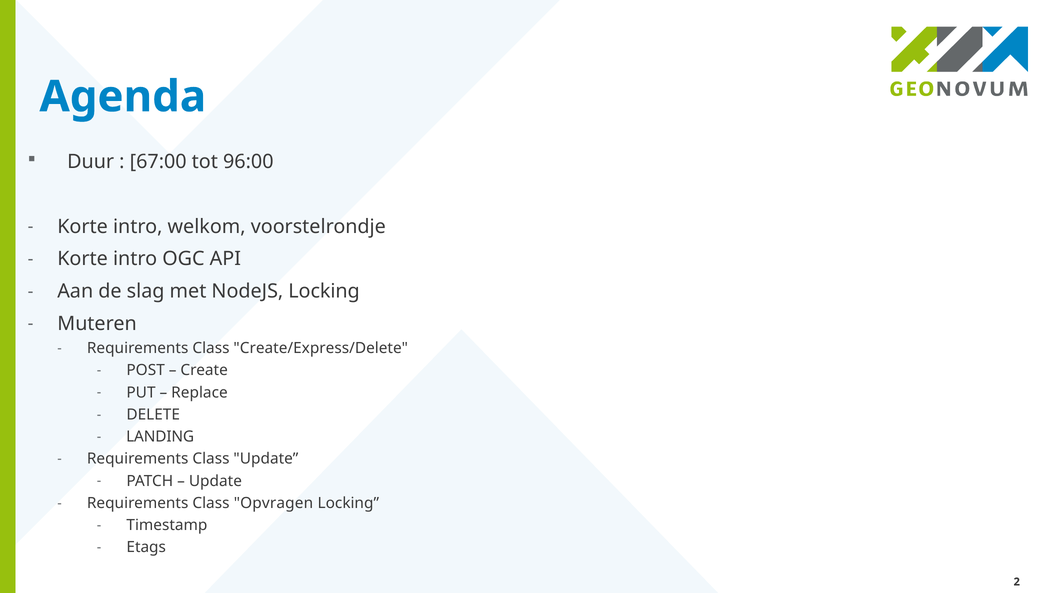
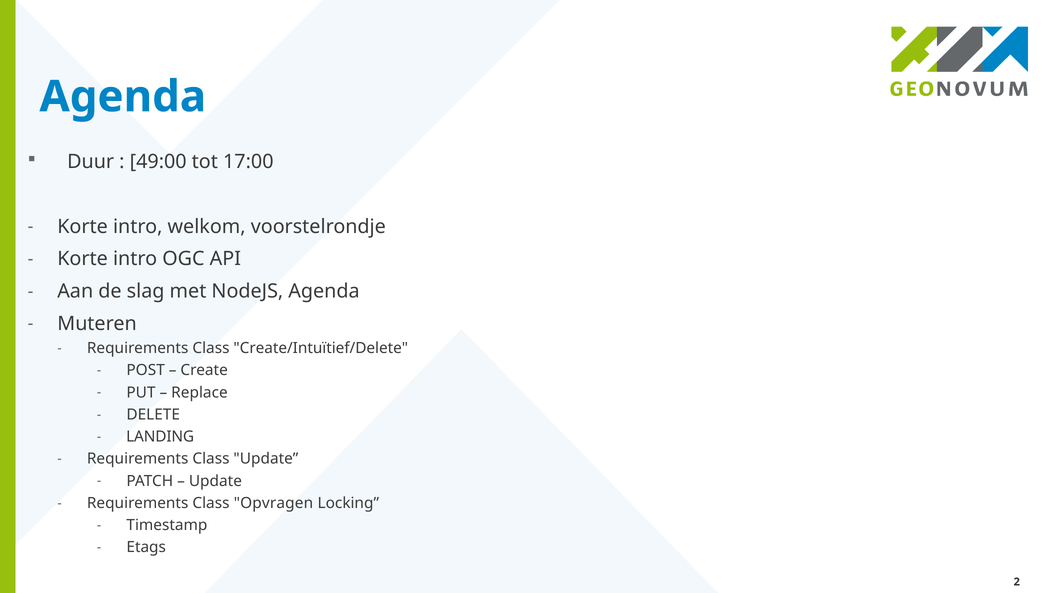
67:00: 67:00 -> 49:00
96:00: 96:00 -> 17:00
NodeJS Locking: Locking -> Agenda
Create/Express/Delete: Create/Express/Delete -> Create/Intuïtief/Delete
